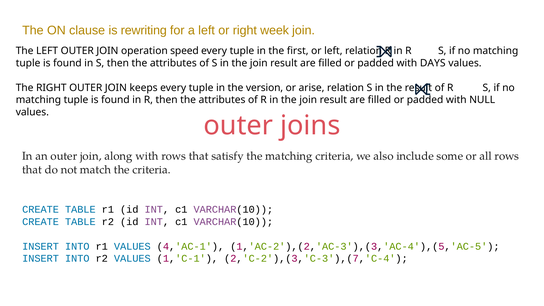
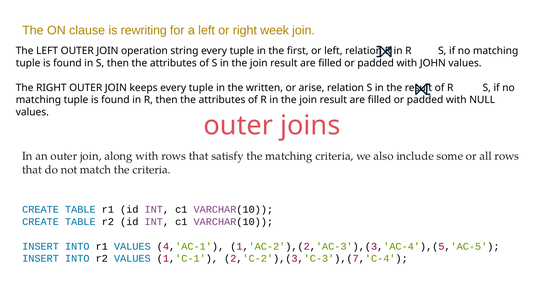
speed: speed -> string
DAYS: DAYS -> JOHN
version: version -> written
